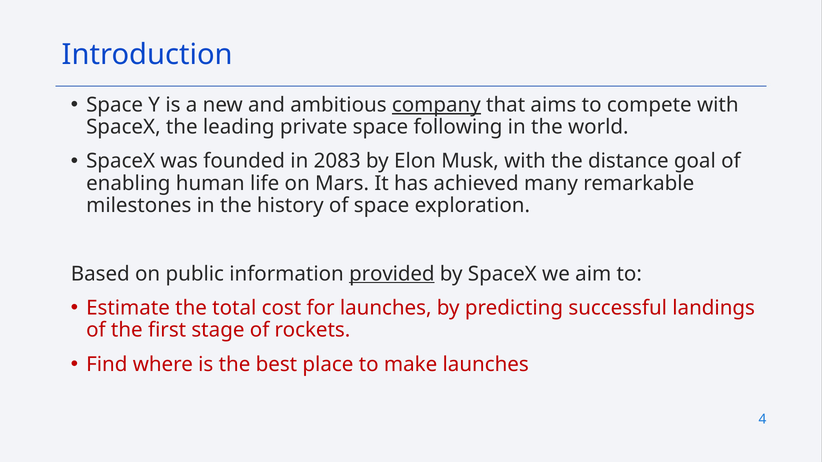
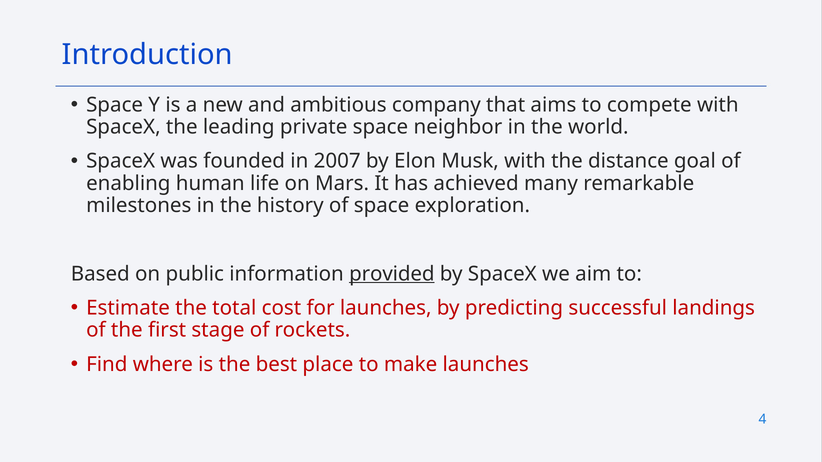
company underline: present -> none
following: following -> neighbor
2083: 2083 -> 2007
